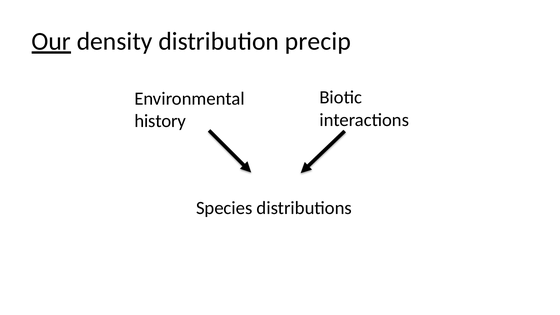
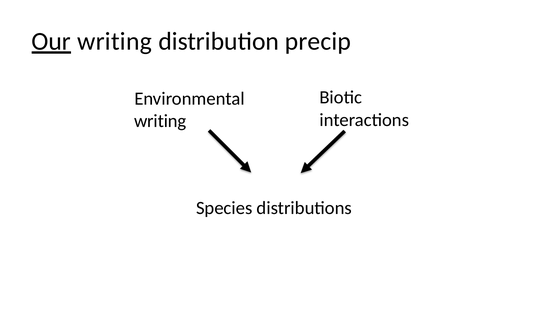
density at (115, 42): density -> writing
history at (160, 121): history -> writing
